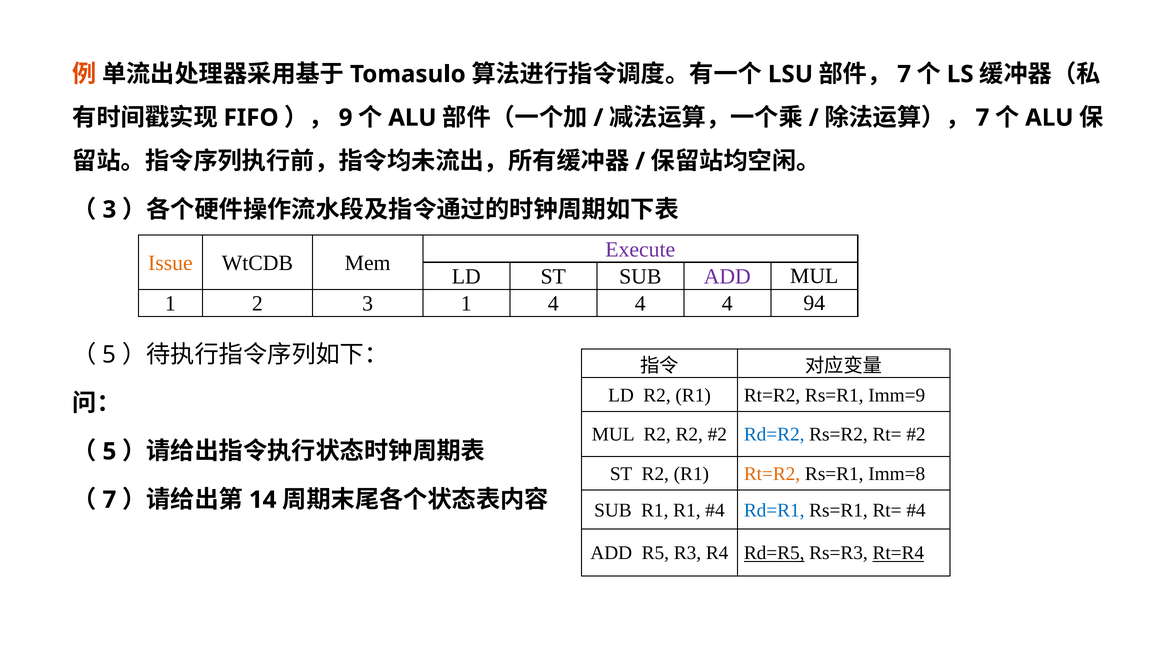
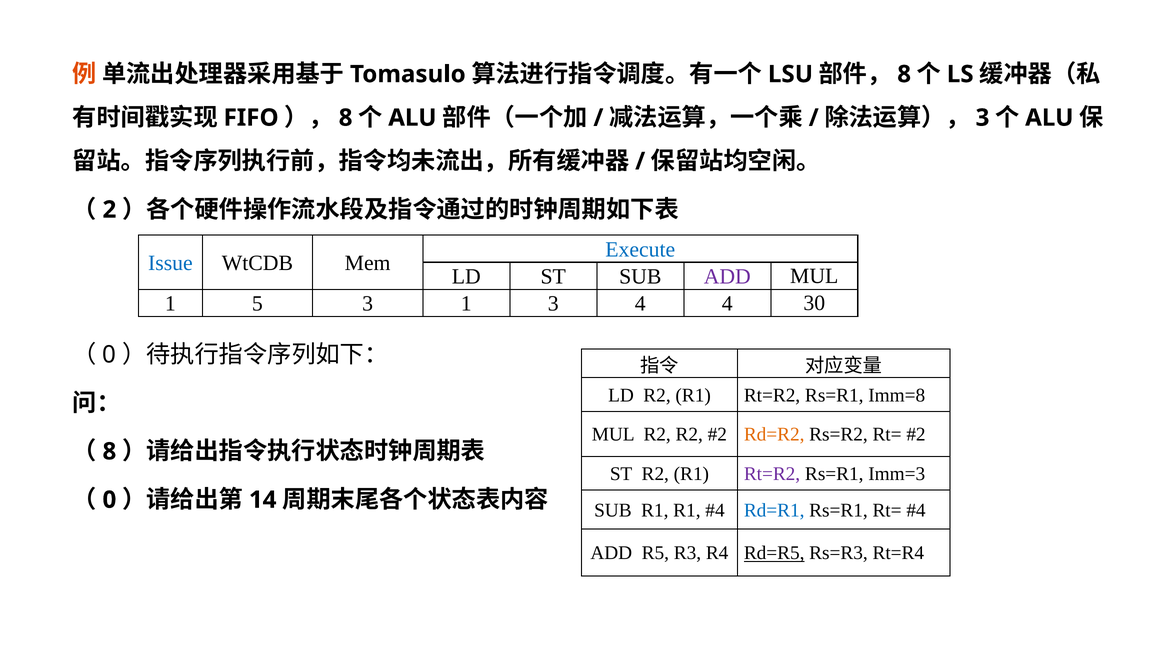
7 at (904, 74): 7 -> 8
9 at (346, 118): 9 -> 8
7 at (983, 118): 7 -> 3
3 at (109, 209): 3 -> 2
Execute colour: purple -> blue
Issue colour: orange -> blue
2: 2 -> 5
1 4: 4 -> 3
94: 94 -> 30
5 at (109, 354): 5 -> 0
Imm=9: Imm=9 -> Imm=8
Rd=R2 colour: blue -> orange
5 at (109, 451): 5 -> 8
Rt=R2 at (772, 474) colour: orange -> purple
Imm=8: Imm=8 -> Imm=3
7 at (109, 499): 7 -> 0
Rt=R4 underline: present -> none
